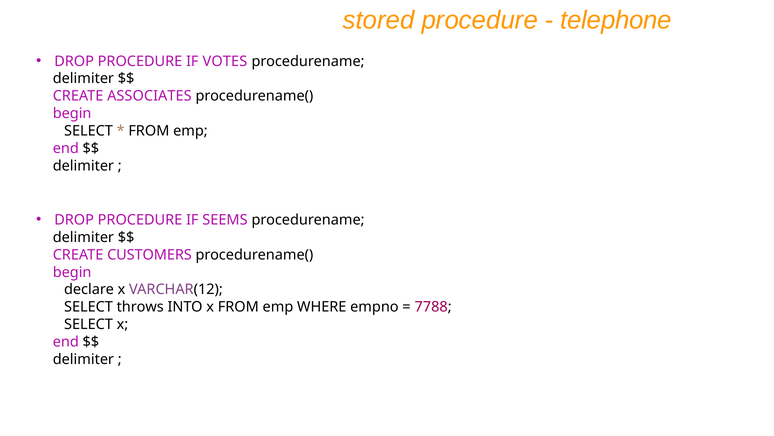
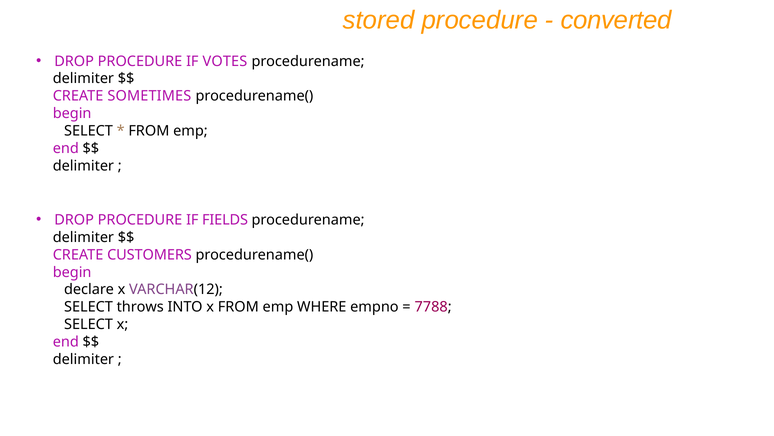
telephone: telephone -> converted
ASSOCIATES: ASSOCIATES -> SOMETIMES
SEEMS: SEEMS -> FIELDS
